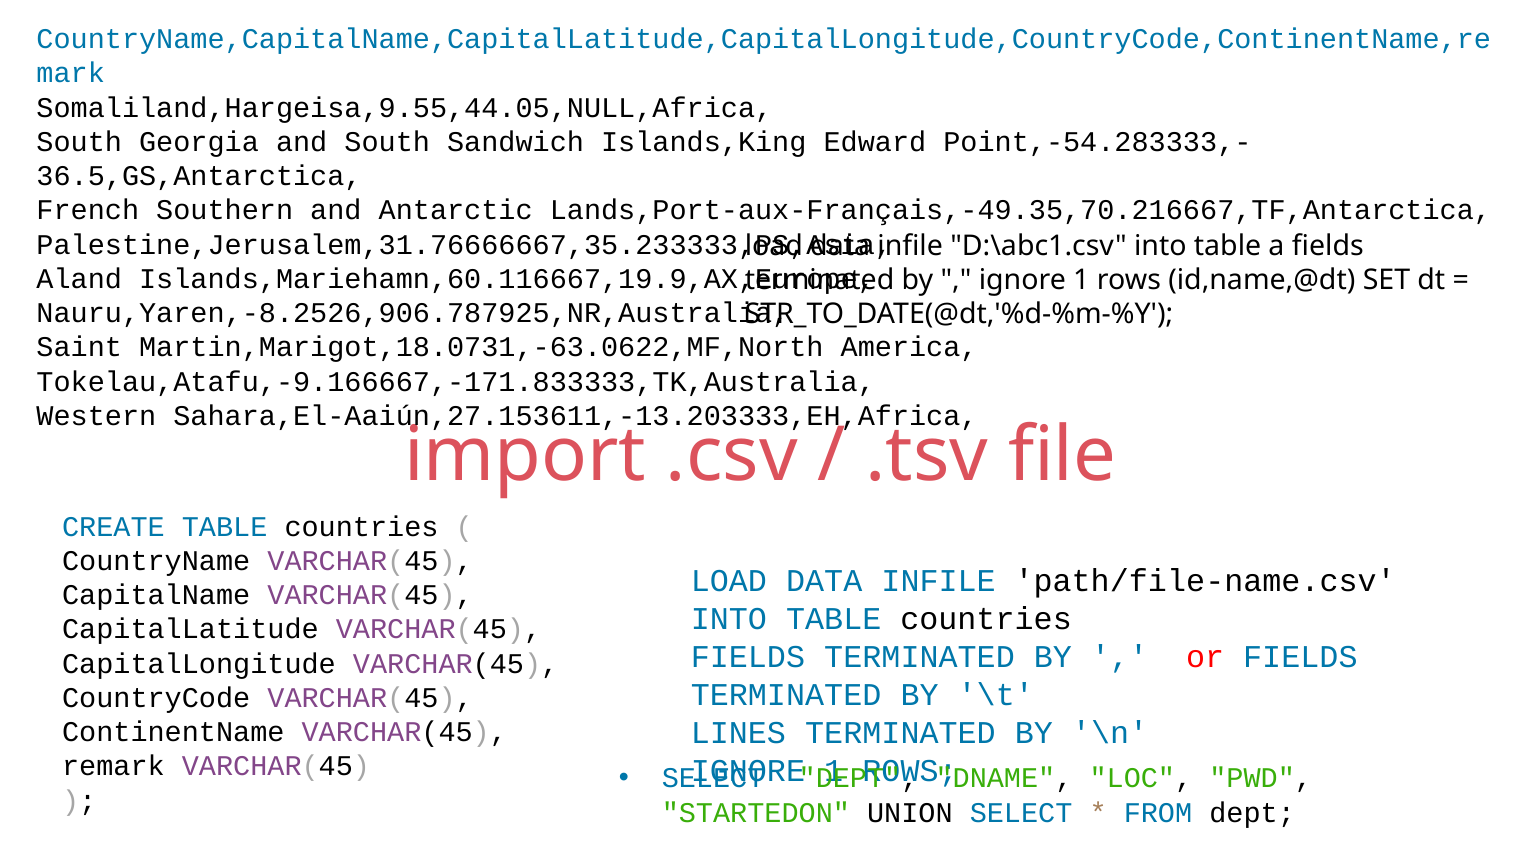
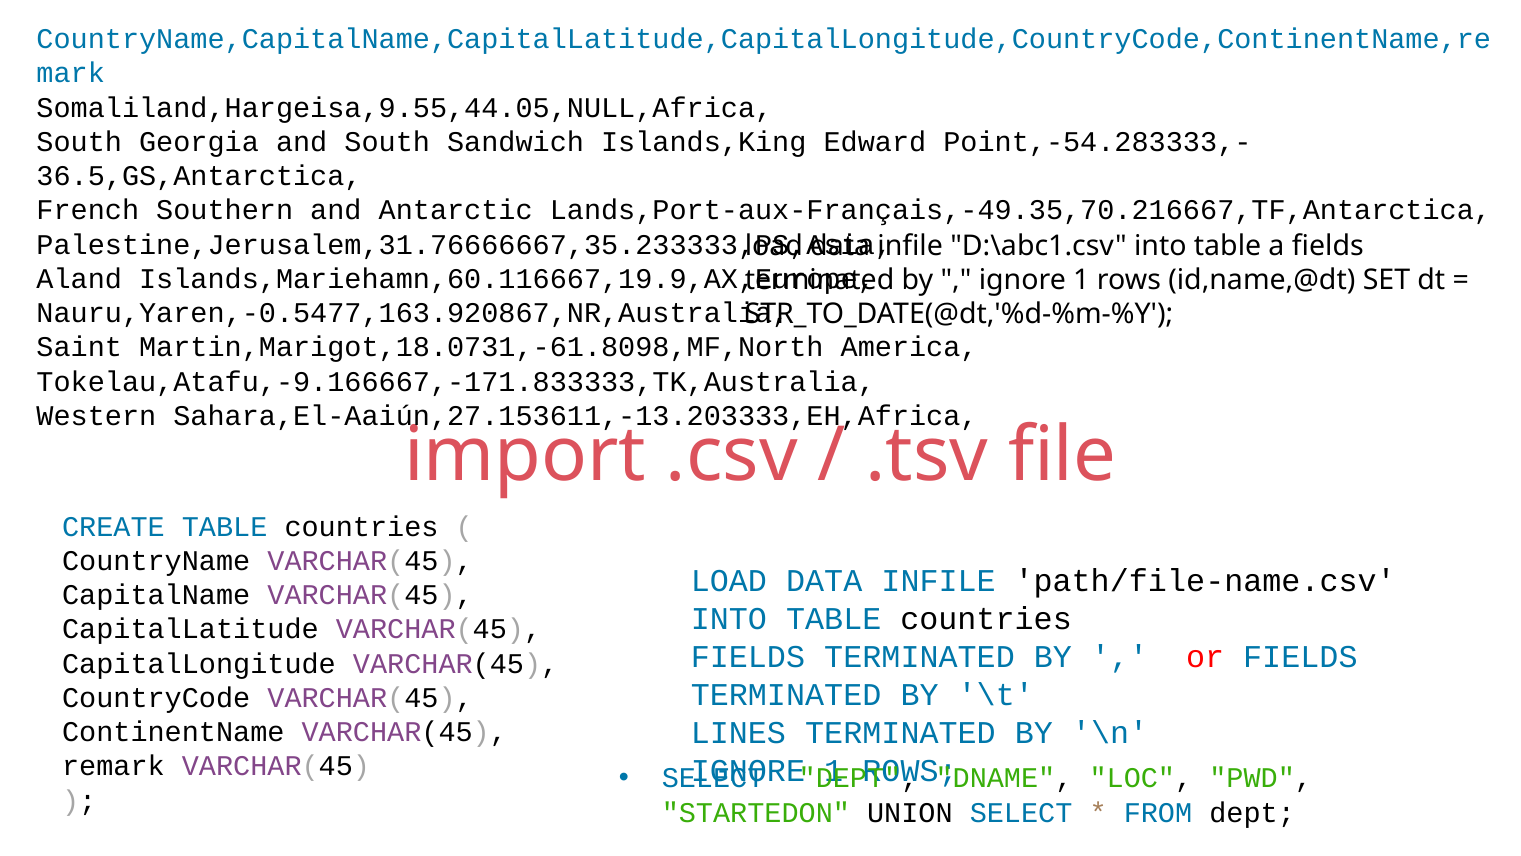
Nauru,Yaren,-8.2526,906.787925,NR,Australia: Nauru,Yaren,-8.2526,906.787925,NR,Australia -> Nauru,Yaren,-0.5477,163.920867,NR,Australia
Martin,Marigot,18.0731,-63.0622,MF,North: Martin,Marigot,18.0731,-63.0622,MF,North -> Martin,Marigot,18.0731,-61.8098,MF,North
